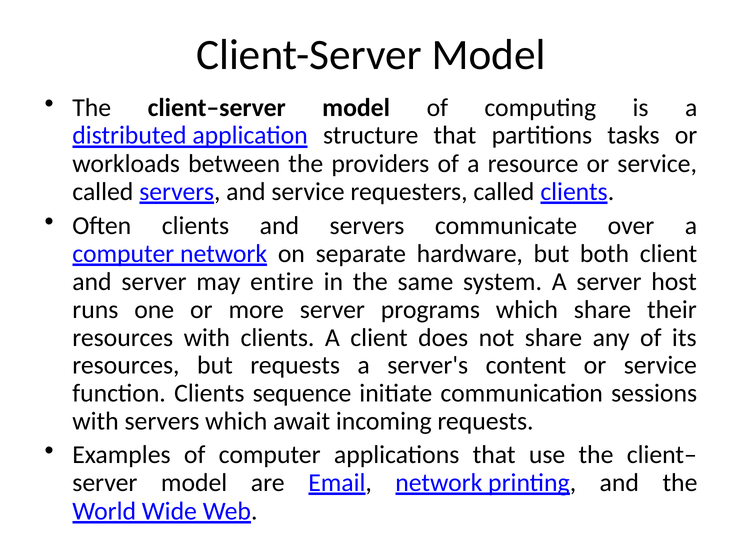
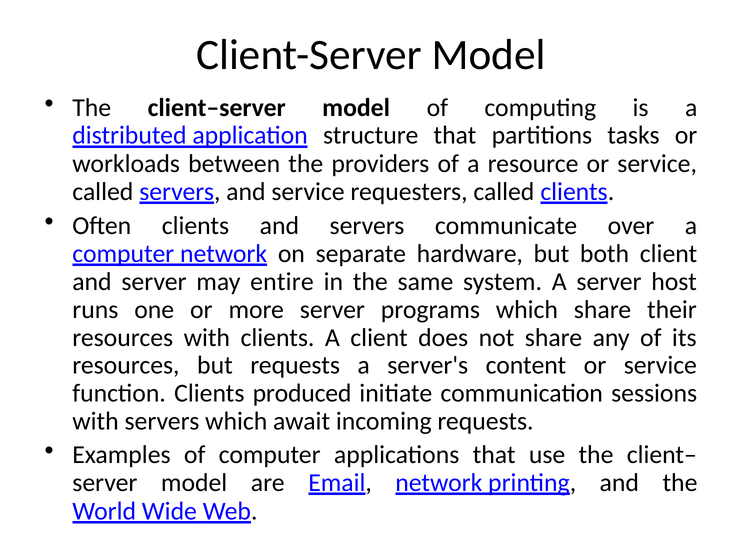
sequence: sequence -> produced
